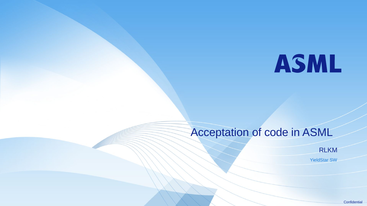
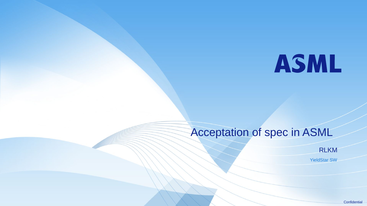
code: code -> spec
